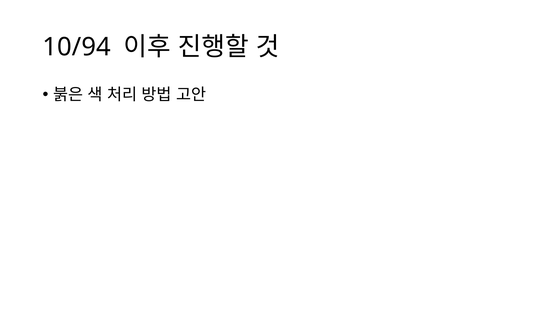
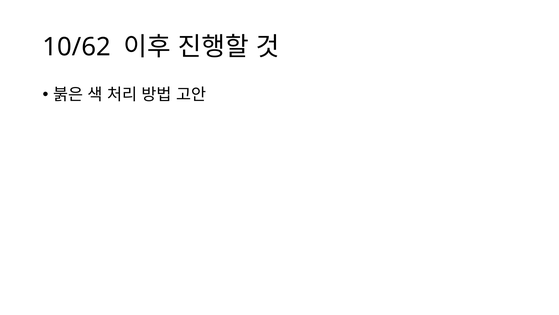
10/94: 10/94 -> 10/62
